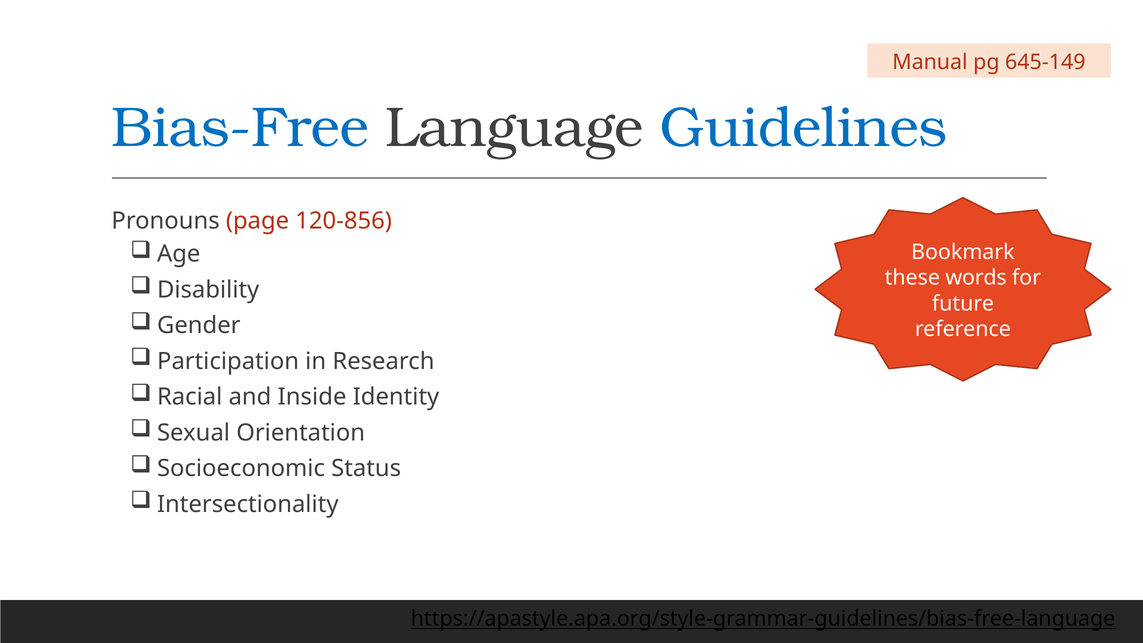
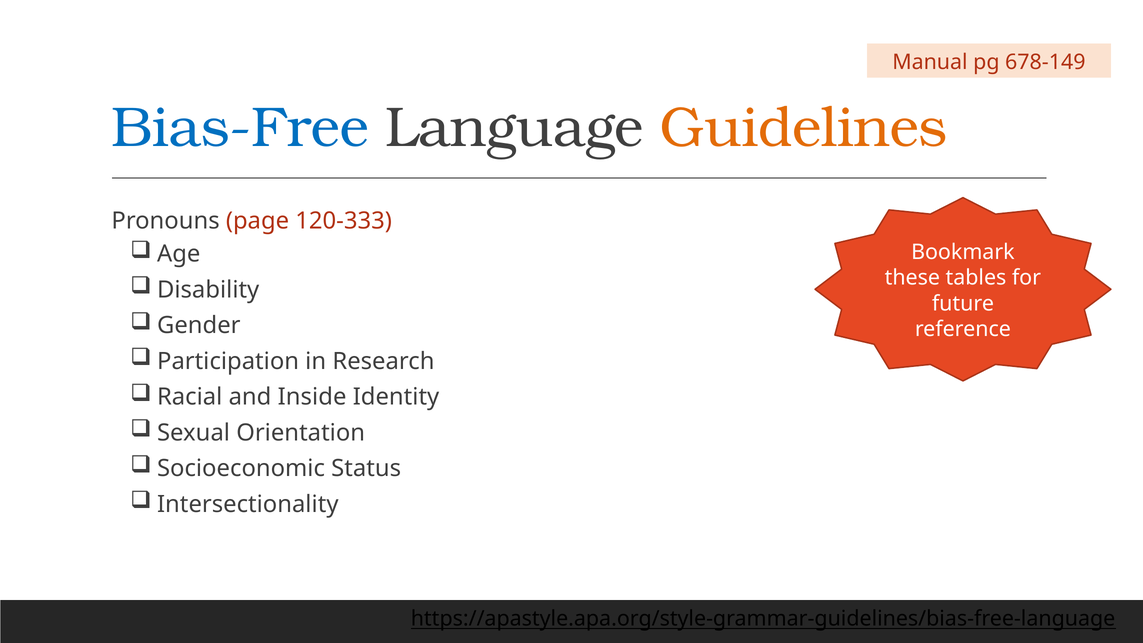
645-149: 645-149 -> 678-149
Guidelines colour: blue -> orange
120-856: 120-856 -> 120-333
words: words -> tables
